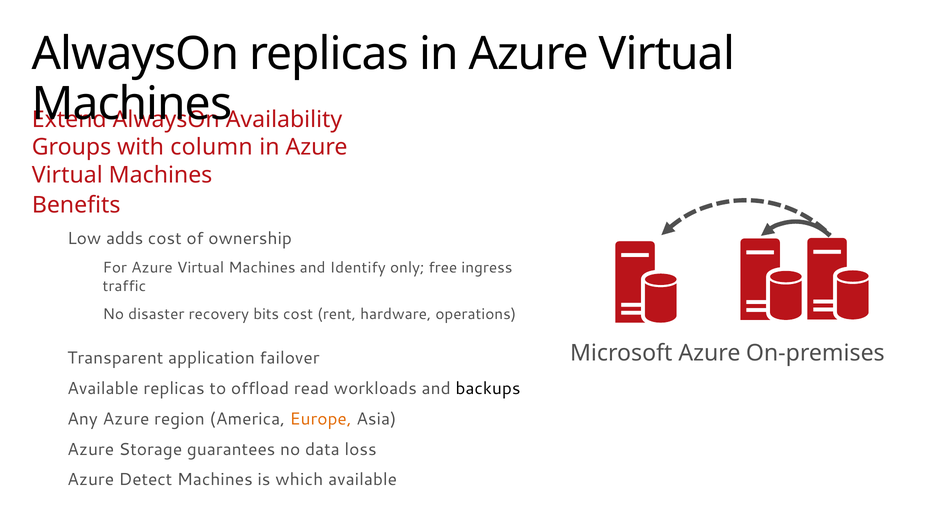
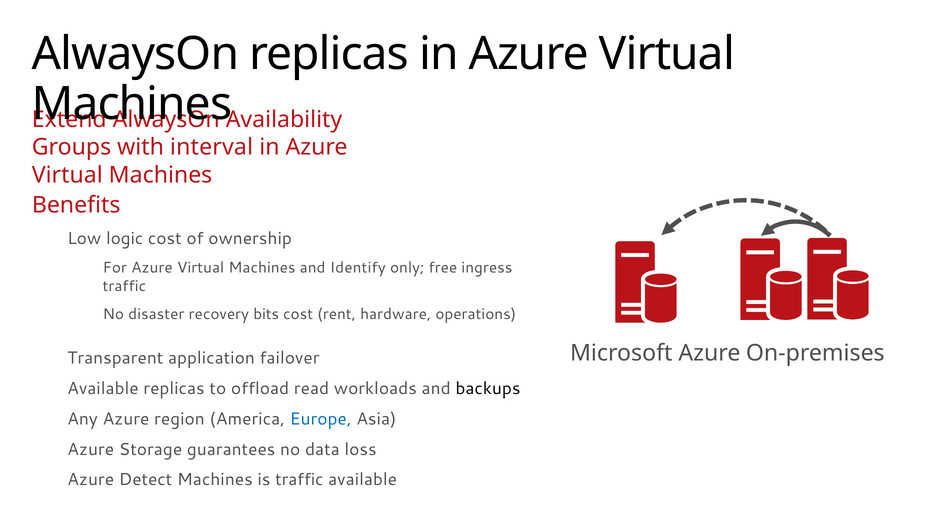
column: column -> interval
adds: adds -> logic
Europe colour: orange -> blue
is which: which -> traffic
